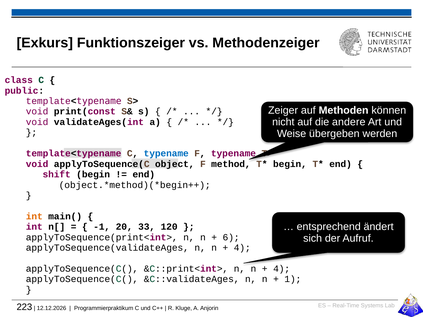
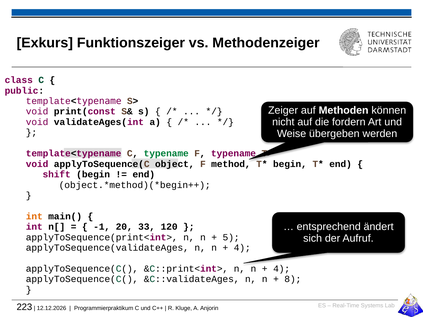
andere: andere -> fordern
typename at (166, 154) colour: blue -> green
6: 6 -> 5
1: 1 -> 8
